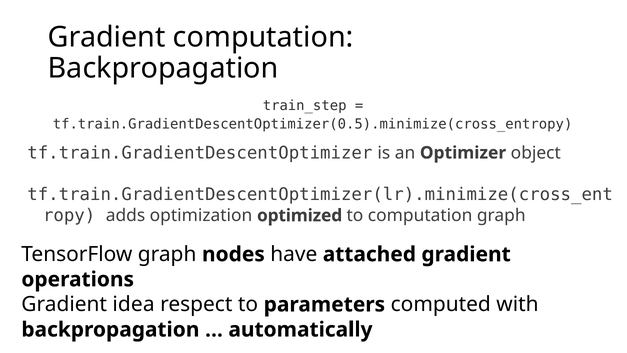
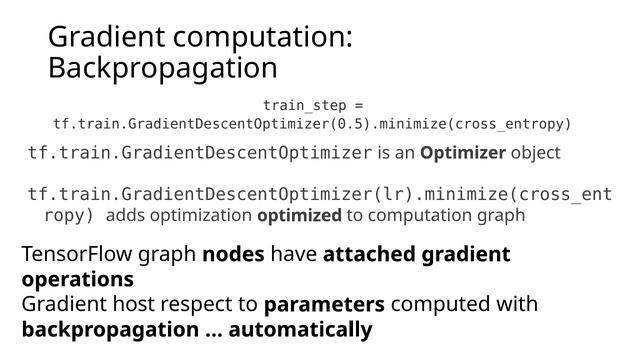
idea: idea -> host
